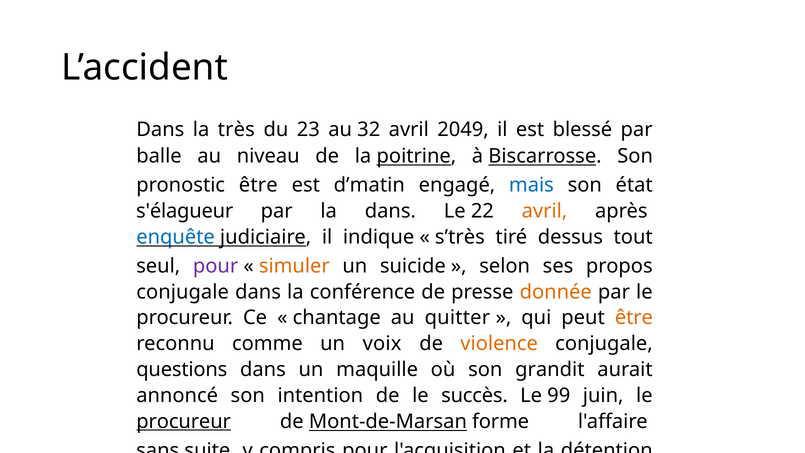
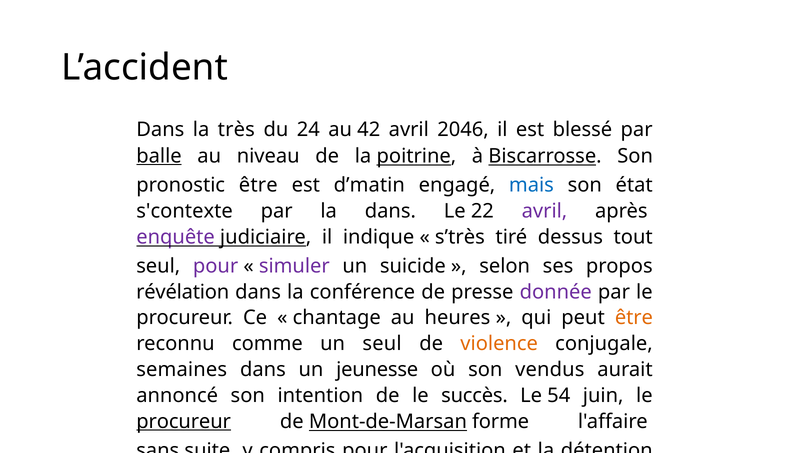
23: 23 -> 24
32: 32 -> 42
2049: 2049 -> 2046
balle underline: none -> present
s'élagueur: s'élagueur -> s'contexte
avril at (544, 211) colour: orange -> purple
enquête colour: blue -> purple
simuler colour: orange -> purple
conjugale at (183, 292): conjugale -> révélation
donnée colour: orange -> purple
quitter: quitter -> heures
un voix: voix -> seul
questions: questions -> semaines
maquille: maquille -> jeunesse
grandit: grandit -> vendus
99: 99 -> 54
